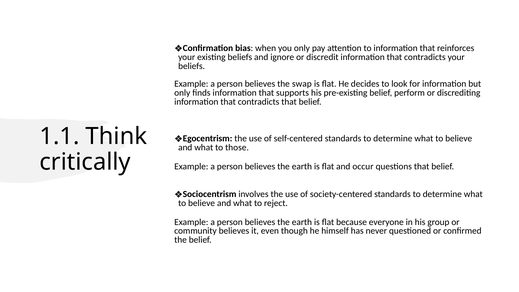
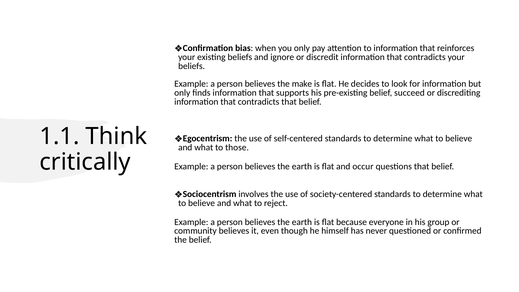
swap: swap -> make
perform: perform -> succeed
